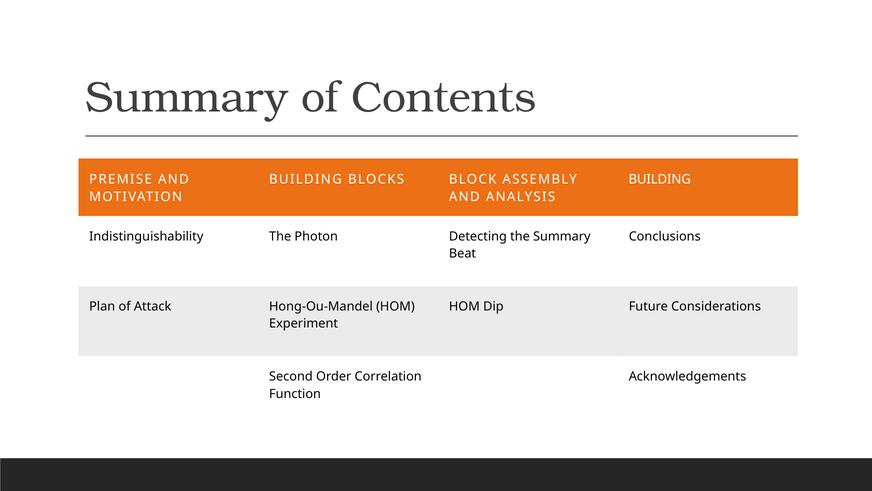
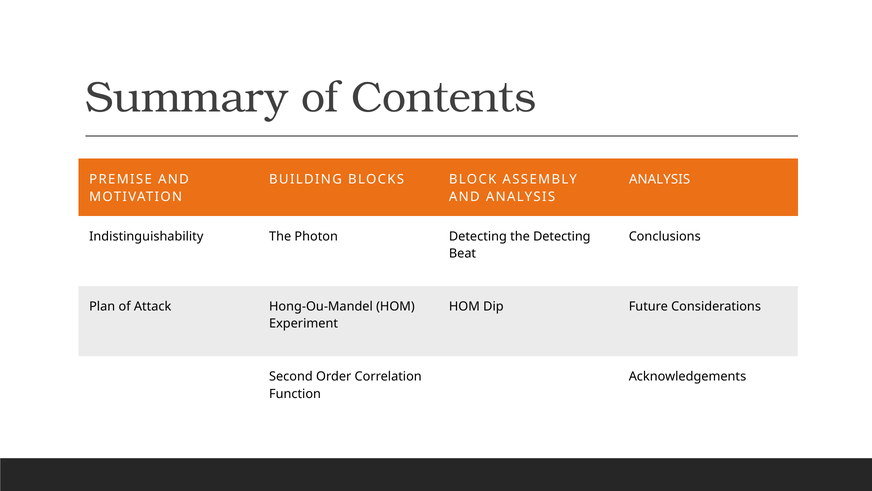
BUILDING at (660, 179): BUILDING -> ANALYSIS
the Summary: Summary -> Detecting
